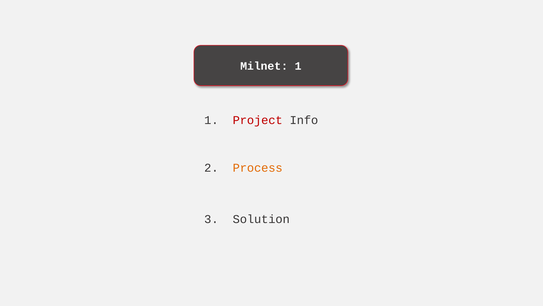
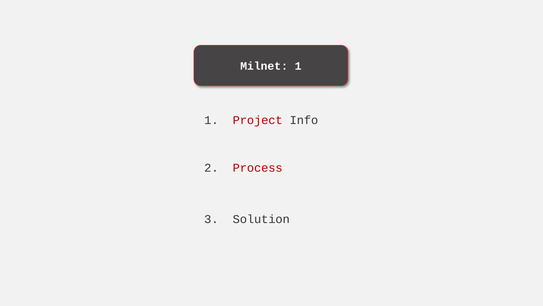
Process colour: orange -> red
